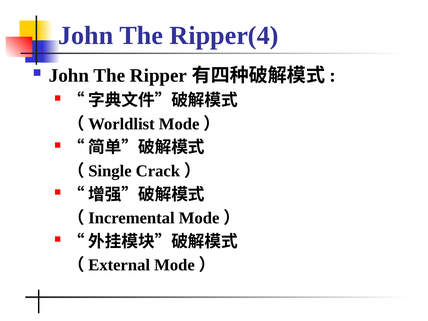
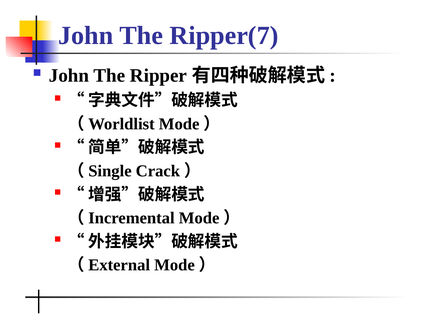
Ripper(4: Ripper(4 -> Ripper(7
